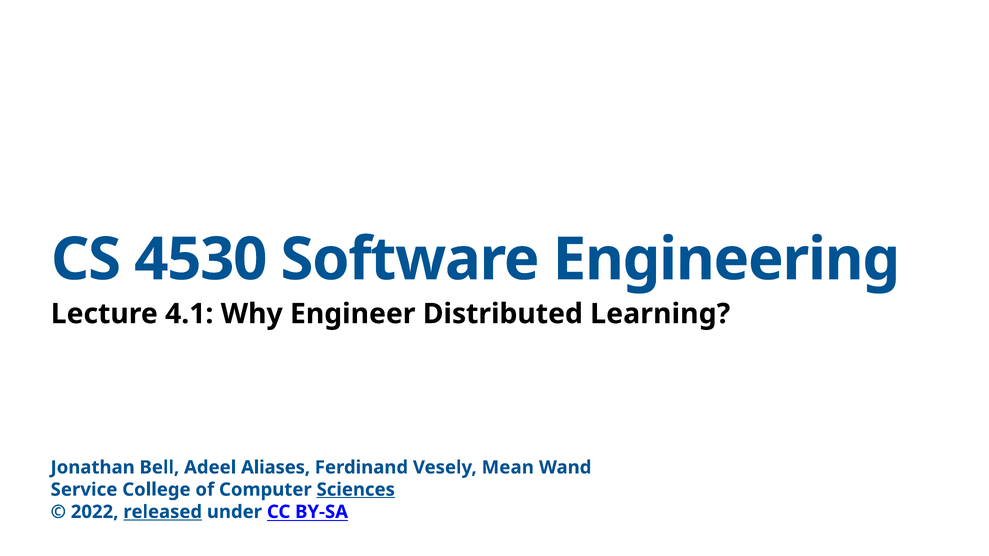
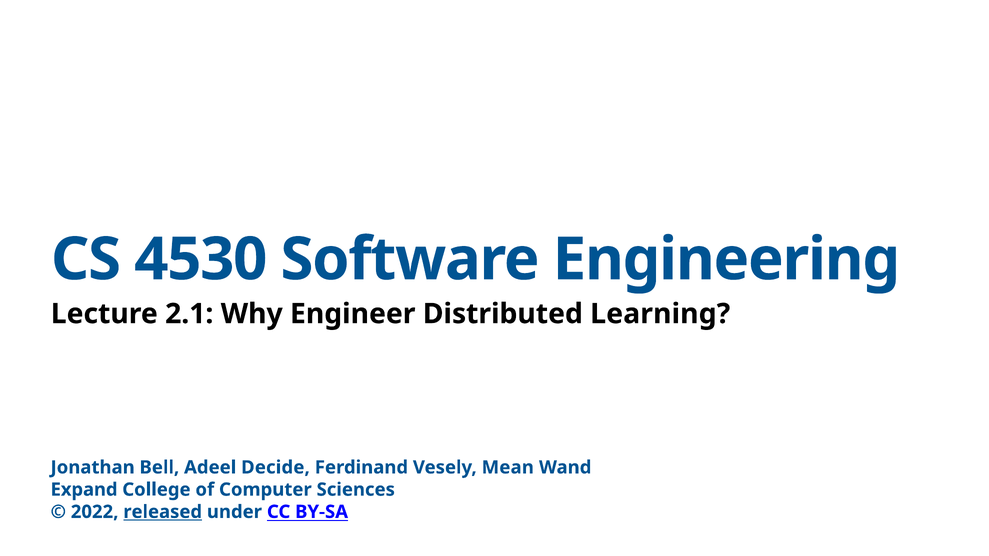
4.1: 4.1 -> 2.1
Aliases: Aliases -> Decide
Service: Service -> Expand
Sciences underline: present -> none
